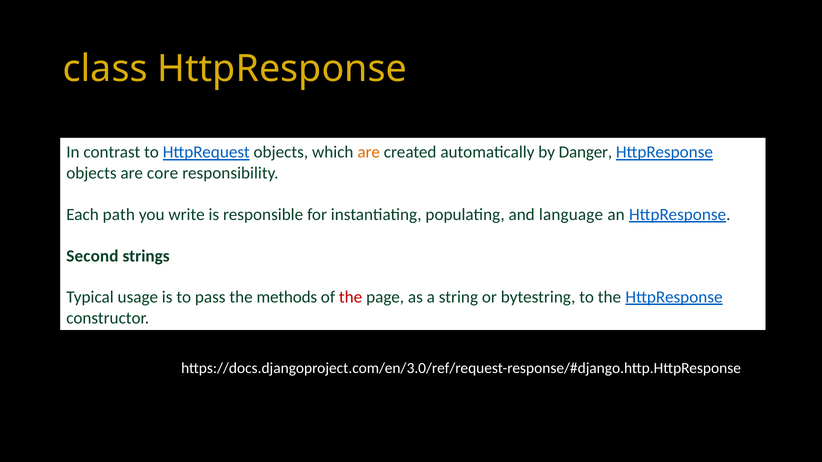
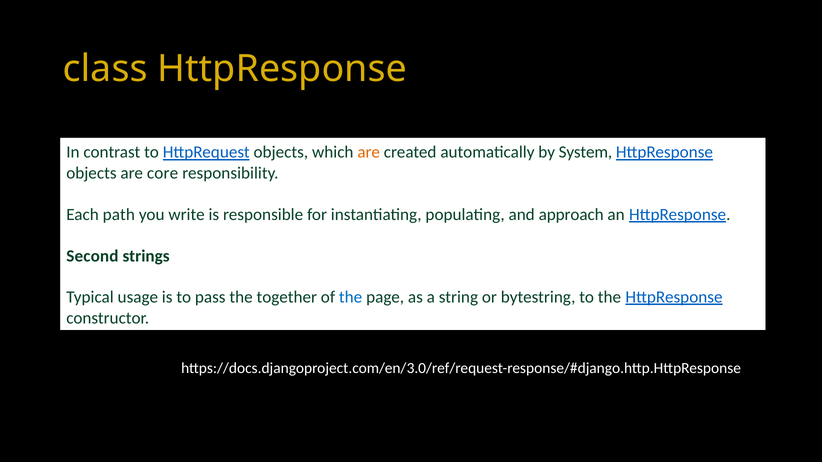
Danger: Danger -> System
language: language -> approach
methods: methods -> together
the at (351, 297) colour: red -> blue
